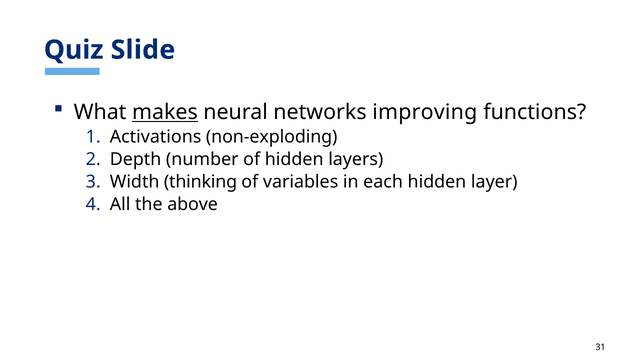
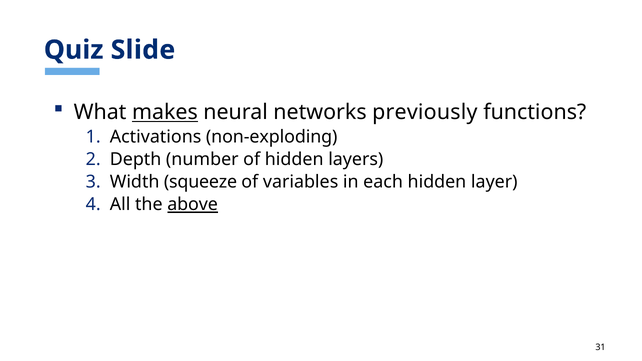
improving: improving -> previously
thinking: thinking -> squeeze
above underline: none -> present
